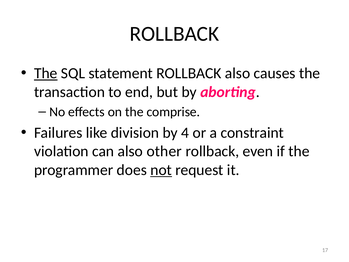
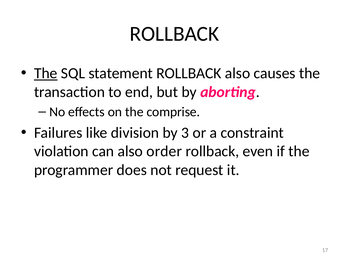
4: 4 -> 3
other: other -> order
not underline: present -> none
